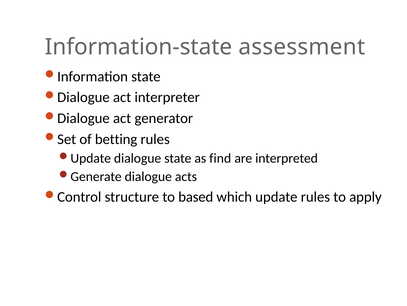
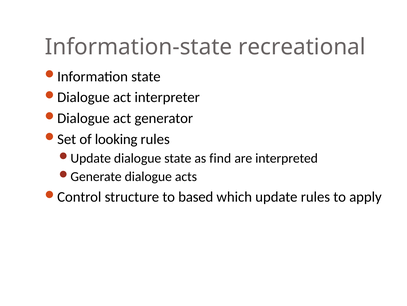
assessment: assessment -> recreational
betting: betting -> looking
